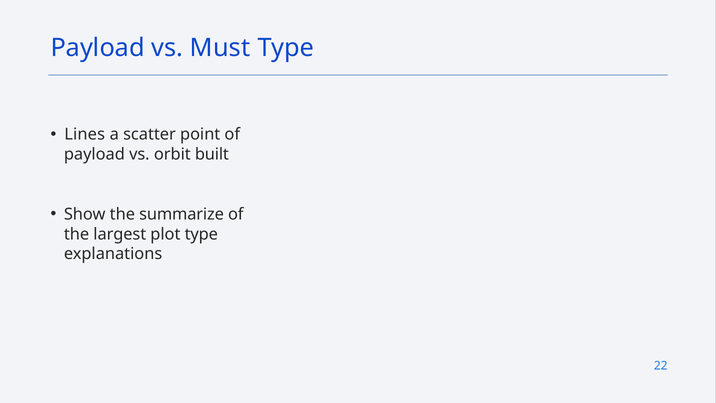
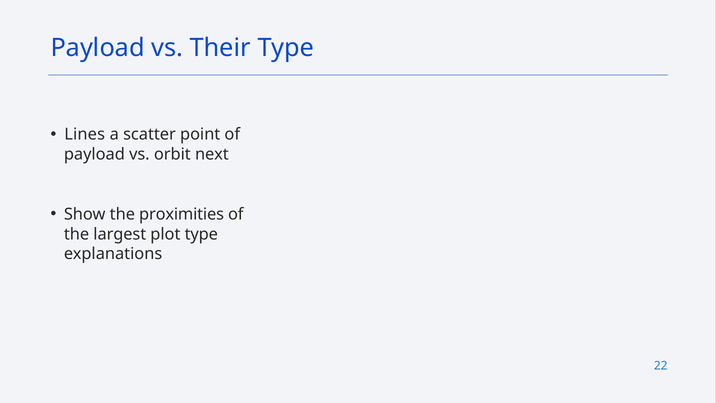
Must: Must -> Their
built: built -> next
summarize: summarize -> proximities
